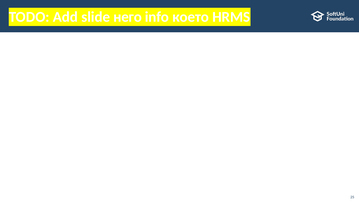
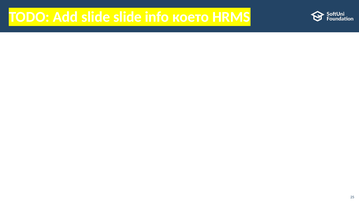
slide него: него -> slide
